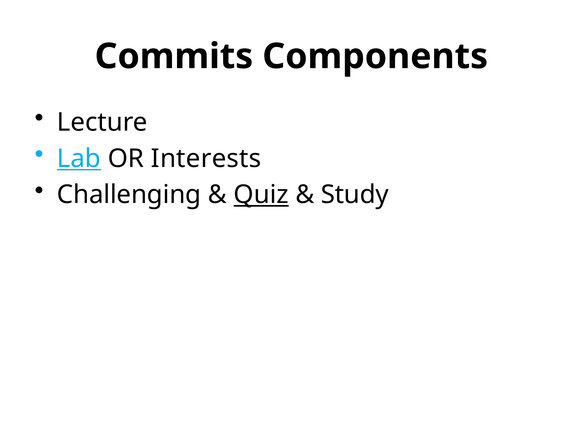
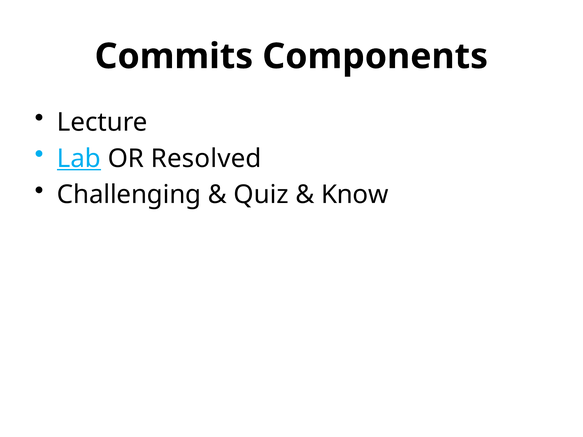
Interests: Interests -> Resolved
Quiz underline: present -> none
Study: Study -> Know
